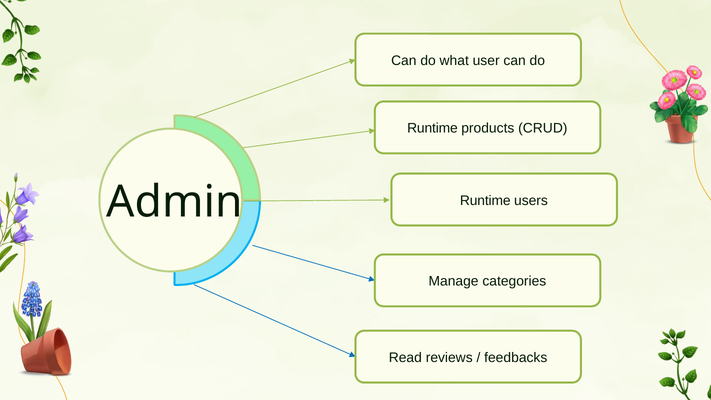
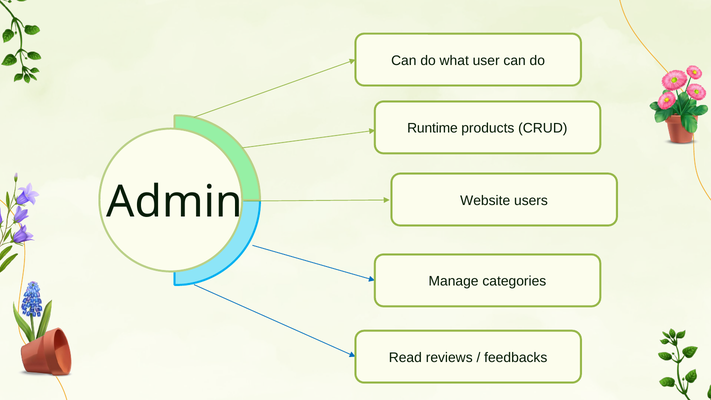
Runtime at (485, 200): Runtime -> Website
